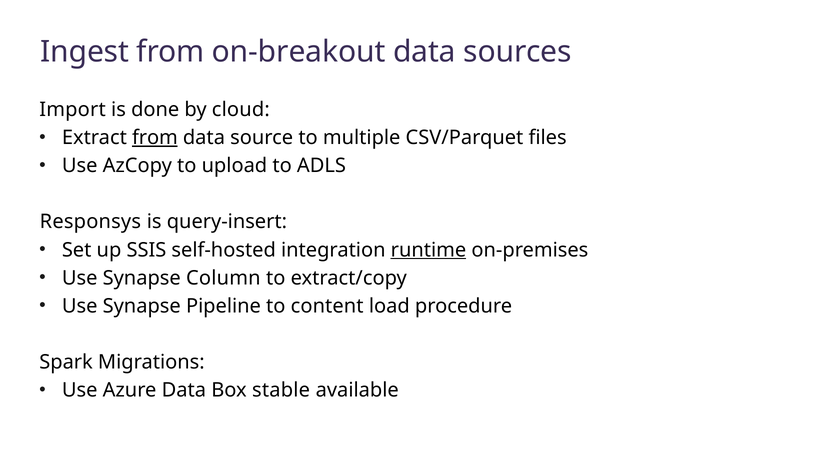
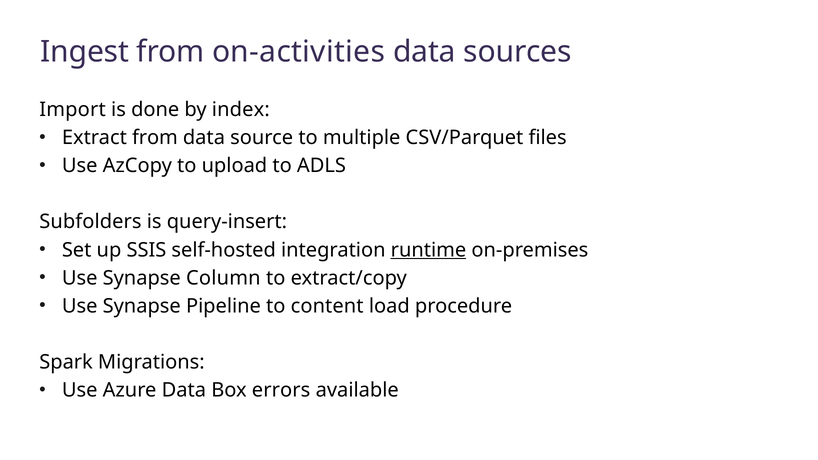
on-breakout: on-breakout -> on-activities
cloud: cloud -> index
from at (155, 138) underline: present -> none
Responsys: Responsys -> Subfolders
stable: stable -> errors
